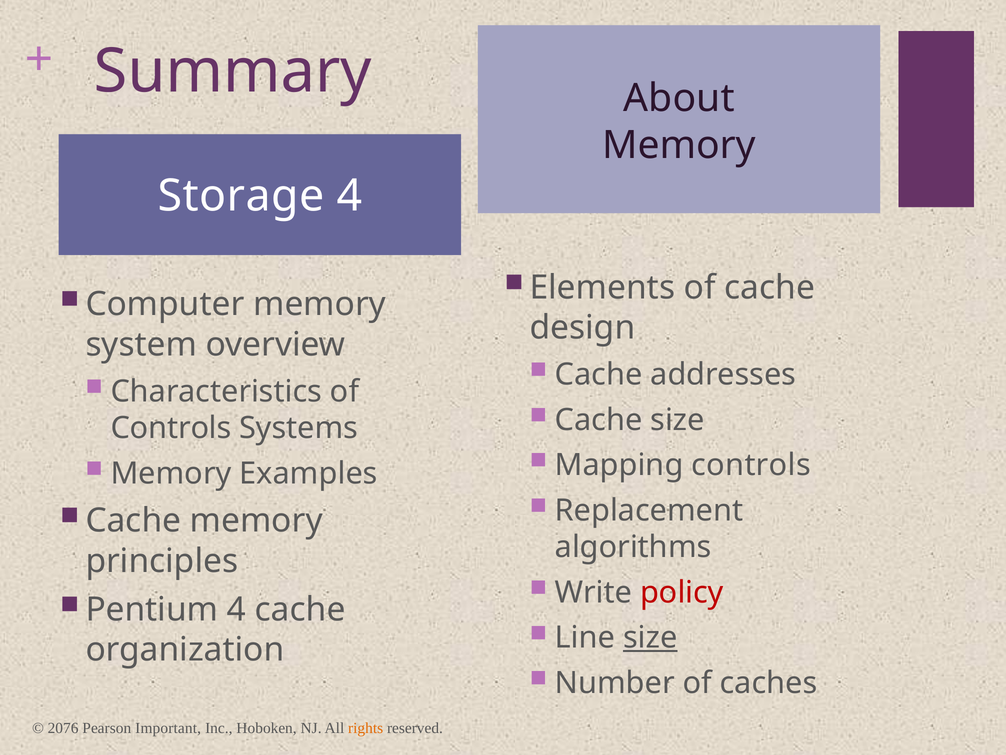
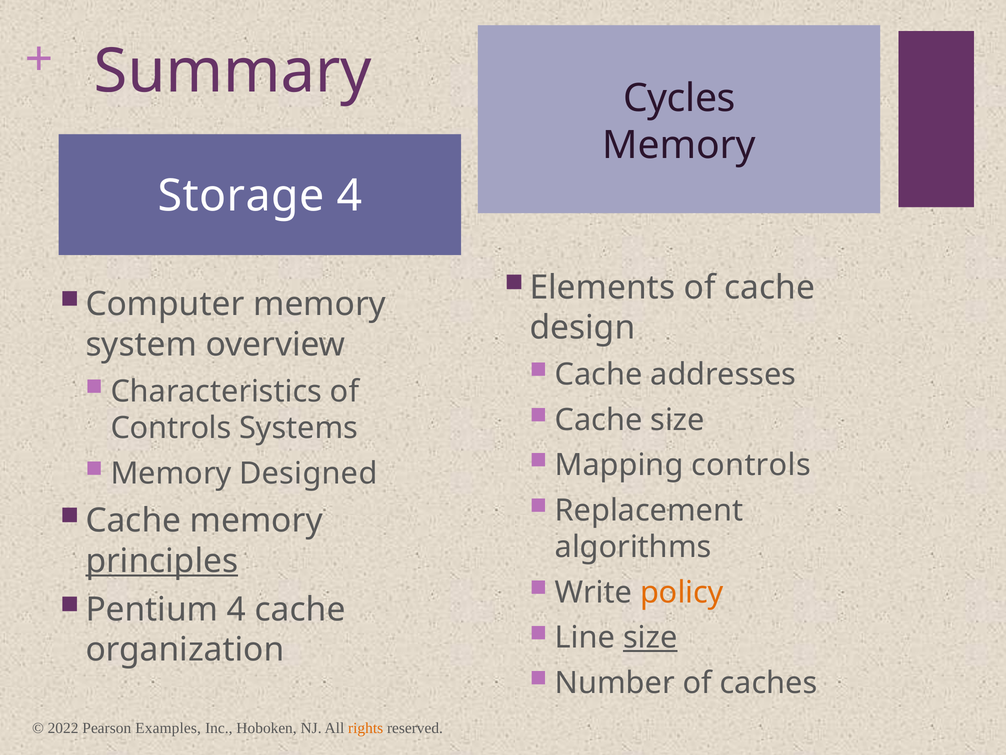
About: About -> Cycles
Examples: Examples -> Designed
principles underline: none -> present
policy colour: red -> orange
2076: 2076 -> 2022
Important: Important -> Examples
